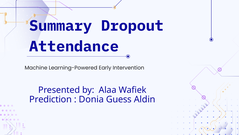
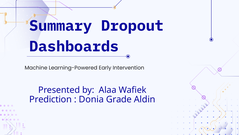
Attendance: Attendance -> Dashboards
Guess: Guess -> Grade
